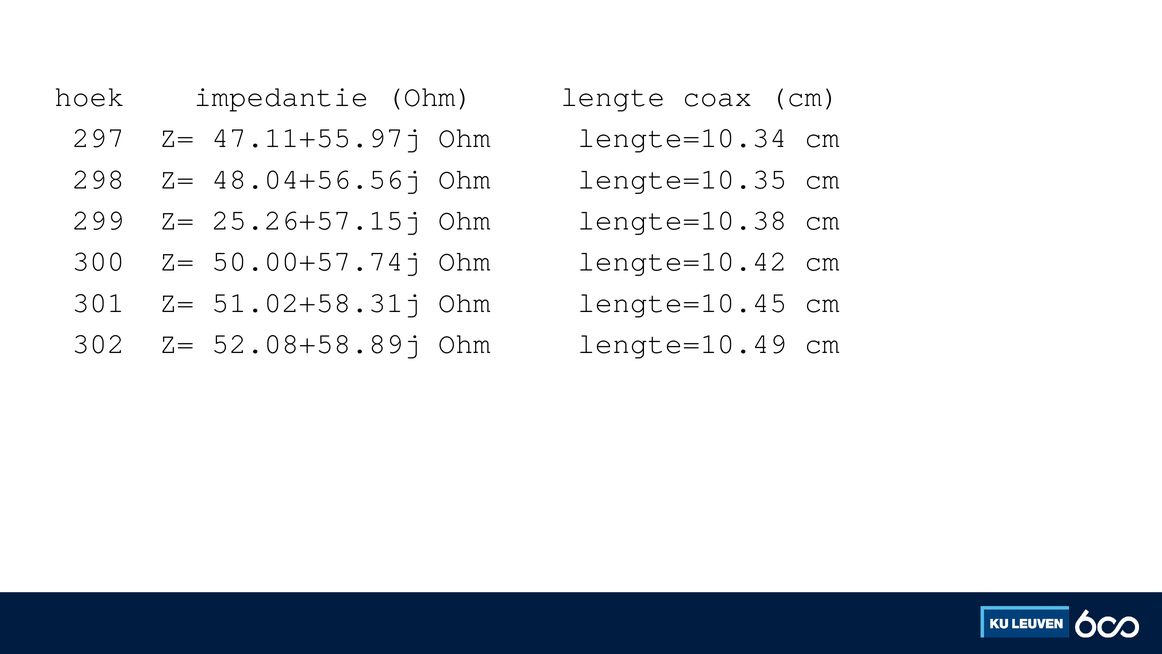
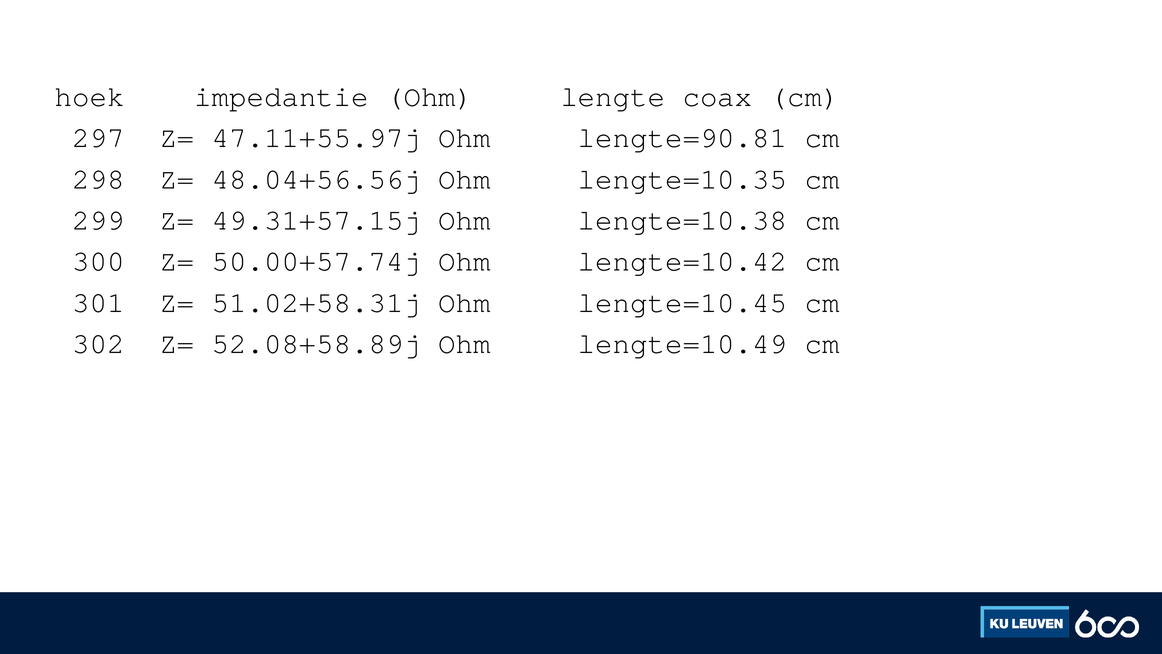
lengte=10.34: lengte=10.34 -> lengte=90.81
25.26+57.15j: 25.26+57.15j -> 49.31+57.15j
